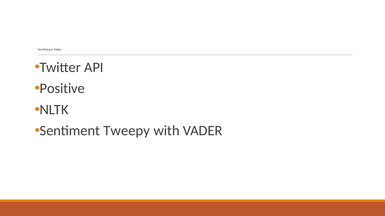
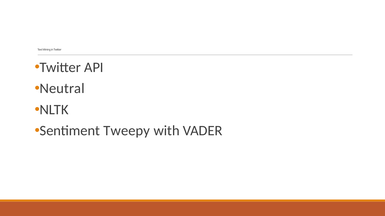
Positive: Positive -> Neutral
